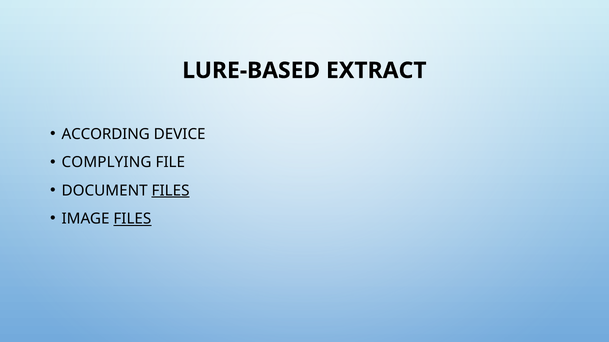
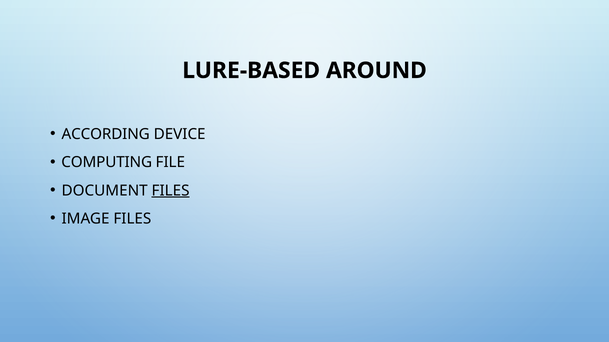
EXTRACT: EXTRACT -> AROUND
COMPLYING: COMPLYING -> COMPUTING
FILES at (132, 219) underline: present -> none
